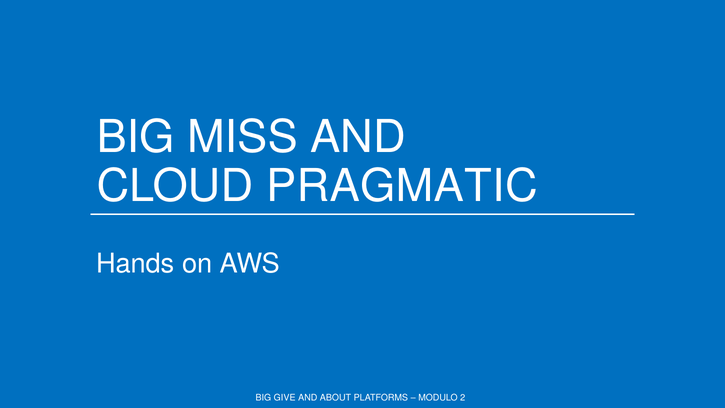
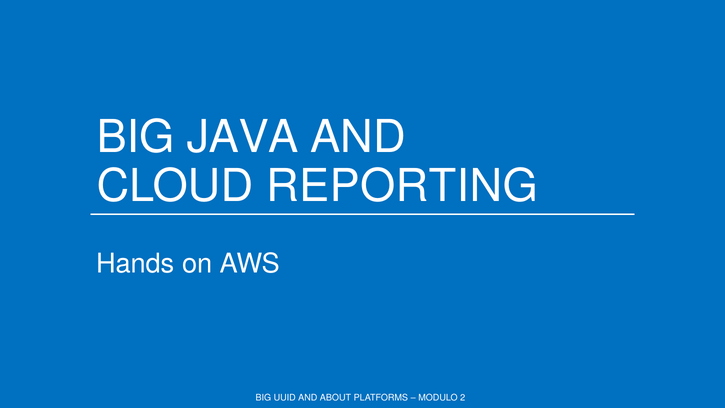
MISS: MISS -> JAVA
PRAGMATIC: PRAGMATIC -> REPORTING
GIVE: GIVE -> UUID
